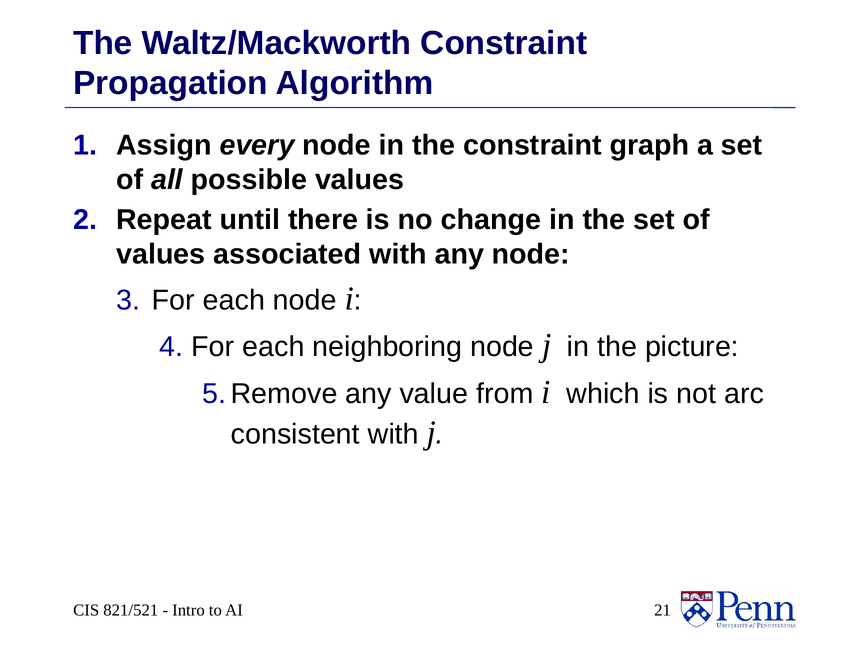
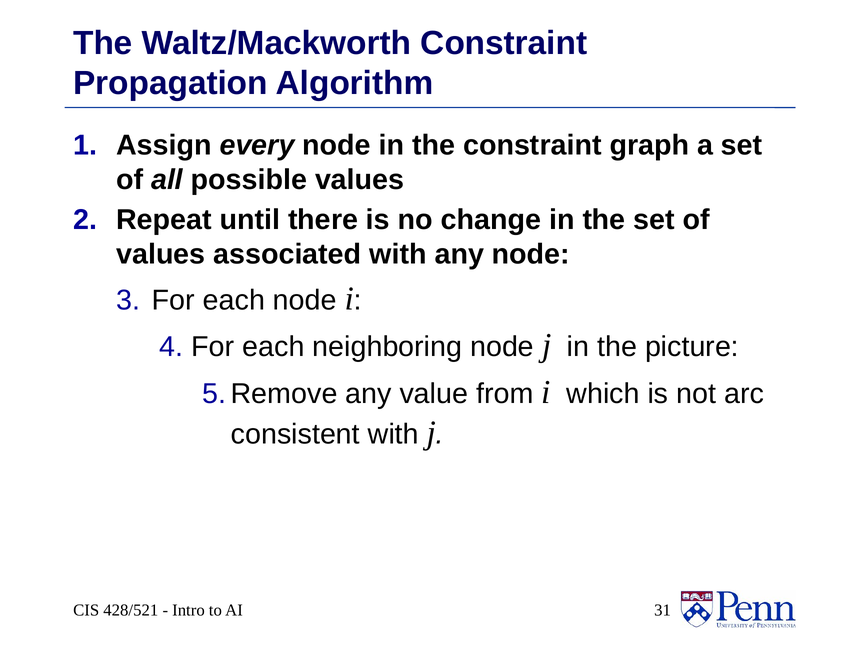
821/521: 821/521 -> 428/521
21: 21 -> 31
